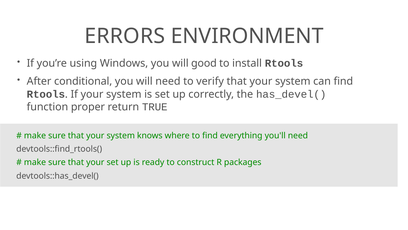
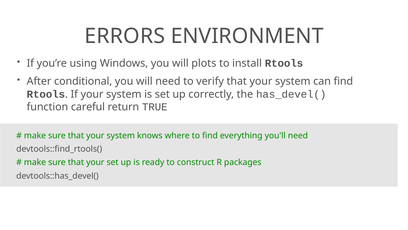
good: good -> plots
proper: proper -> careful
